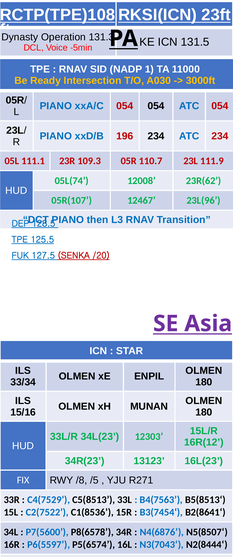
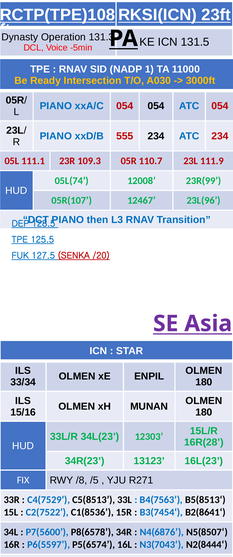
196: 196 -> 555
23R(62: 23R(62 -> 23R(99
16R(12: 16R(12 -> 16R(28
